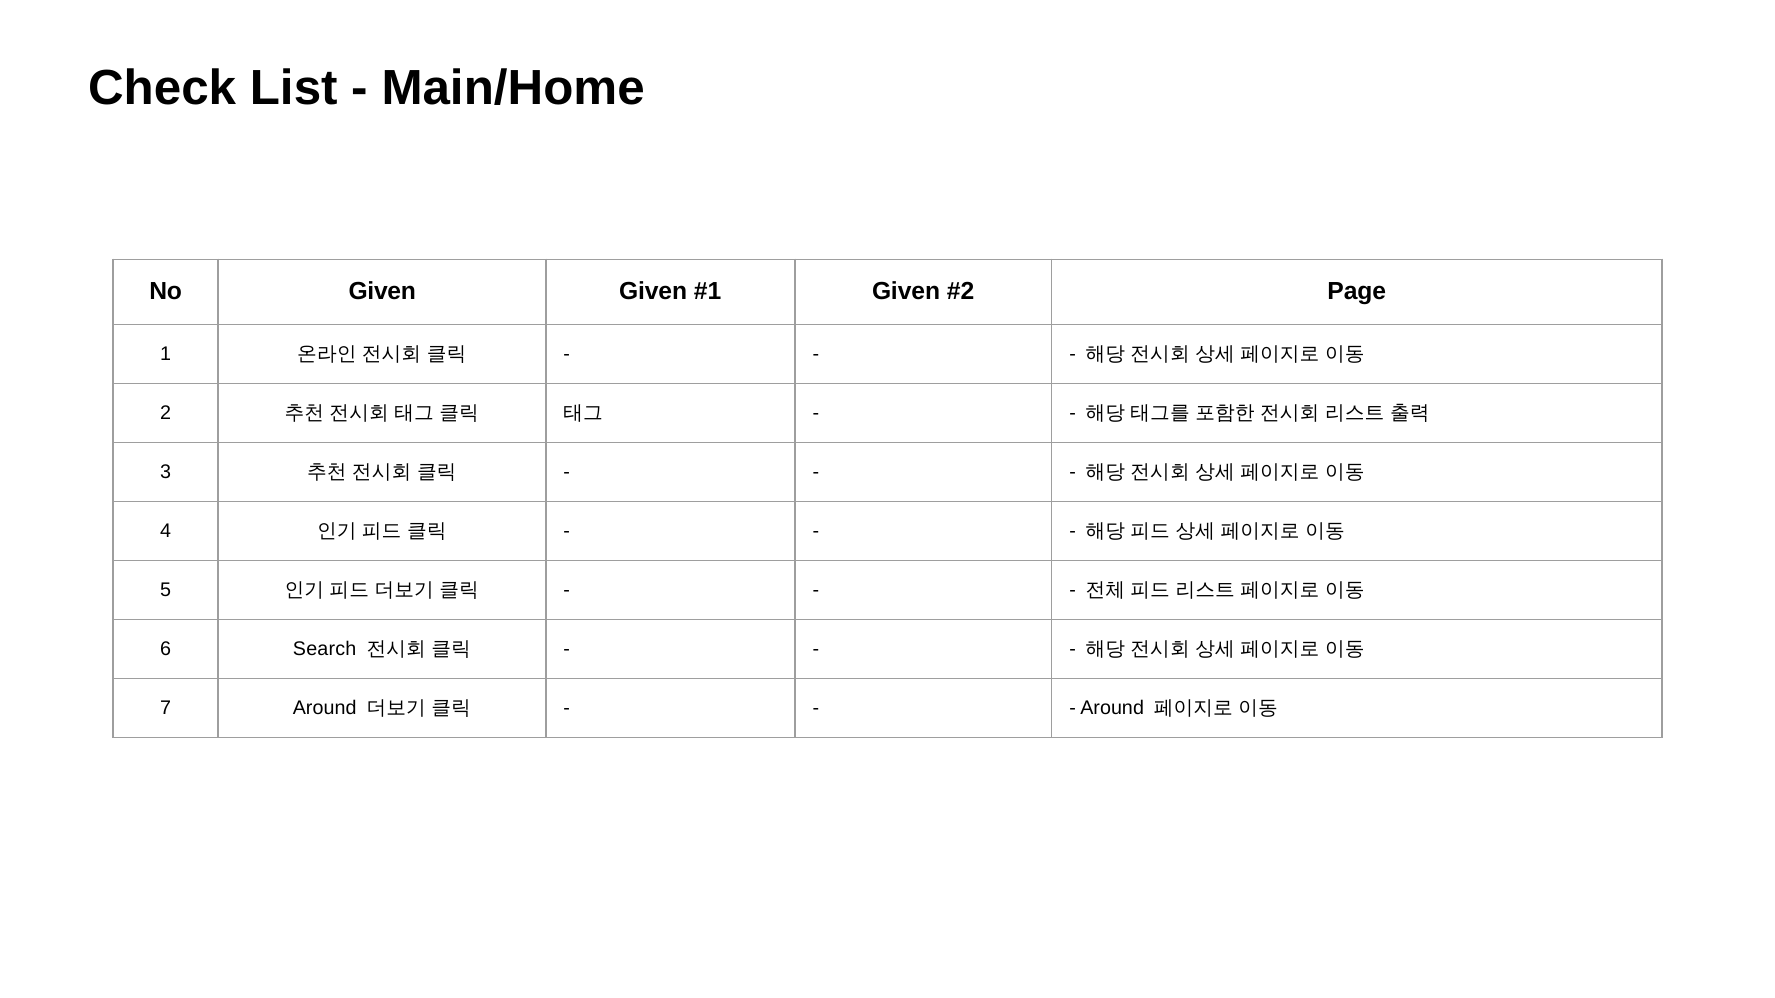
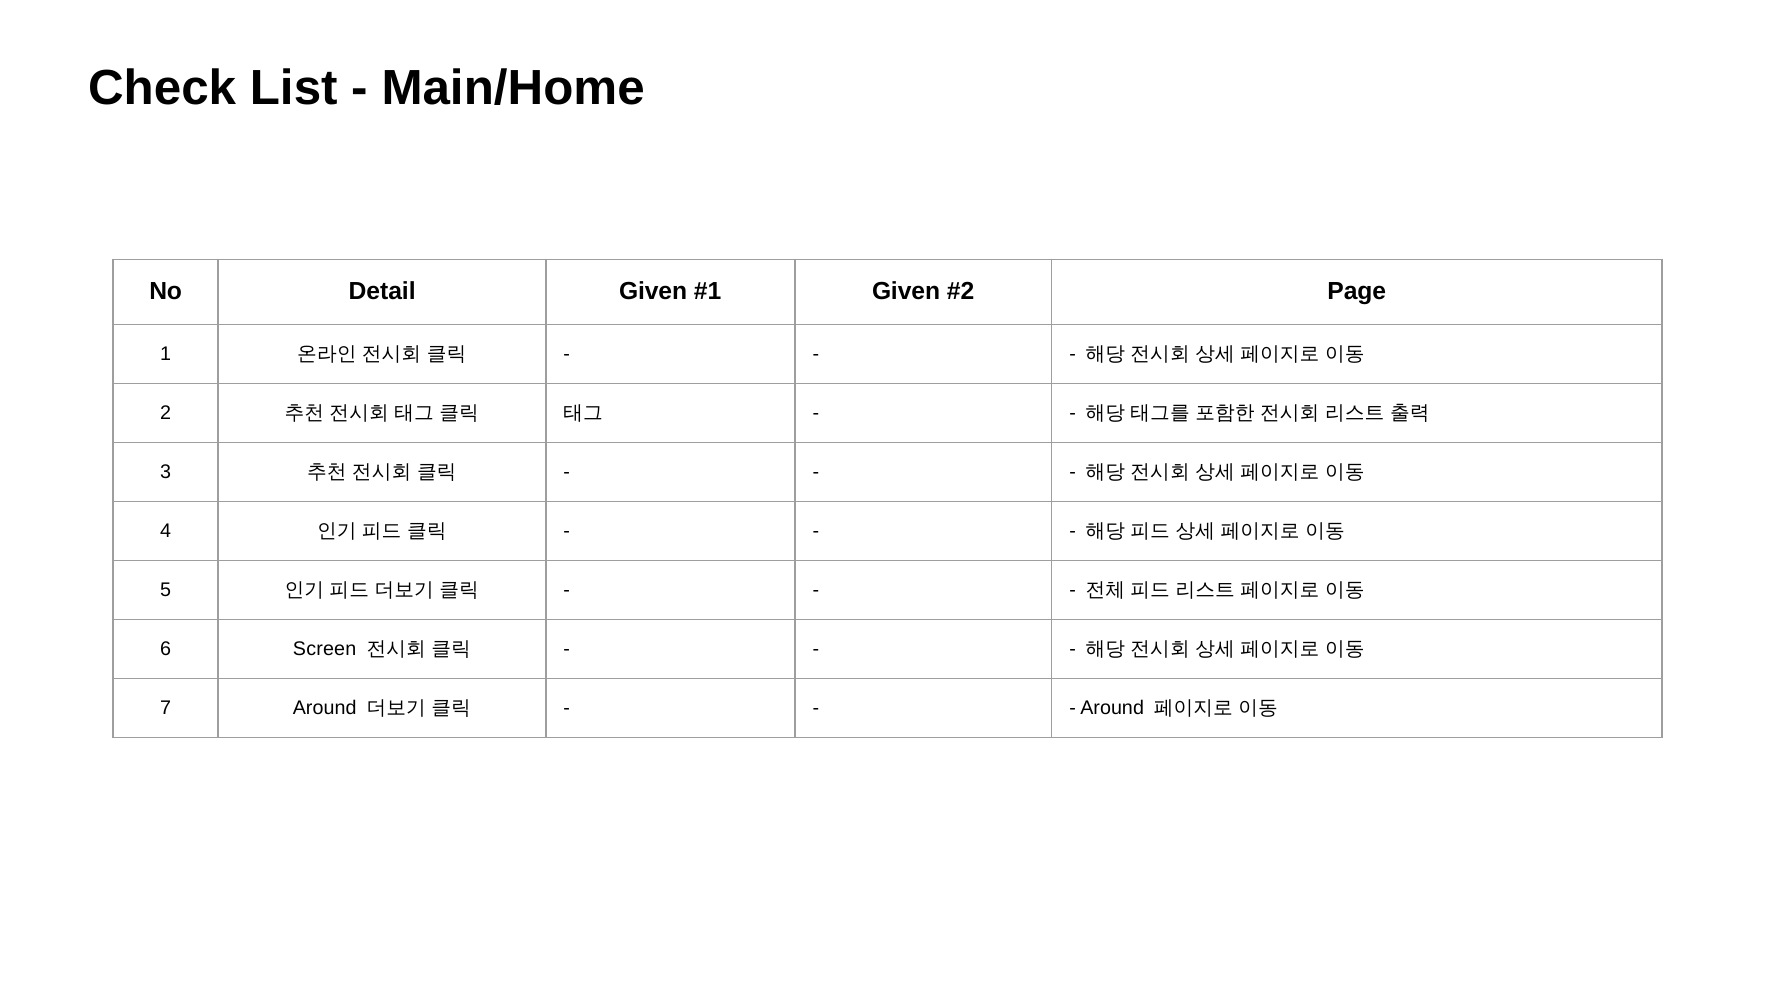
No Given: Given -> Detail
Search: Search -> Screen
